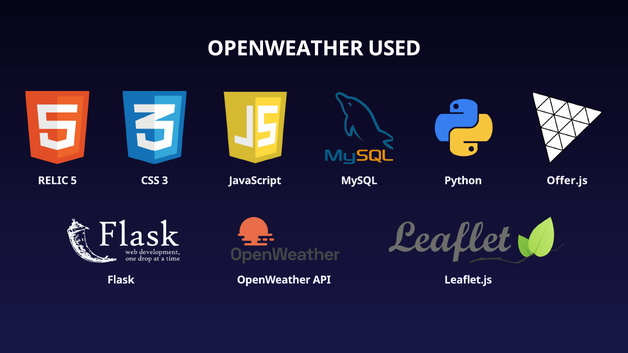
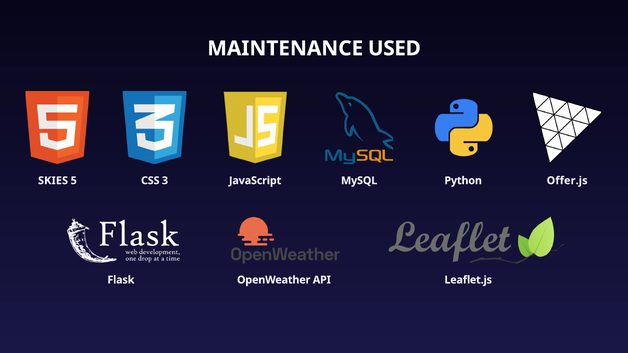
OPENWEATHER at (285, 48): OPENWEATHER -> MAINTENANCE
RELIC: RELIC -> SKIES
